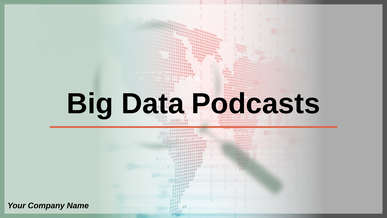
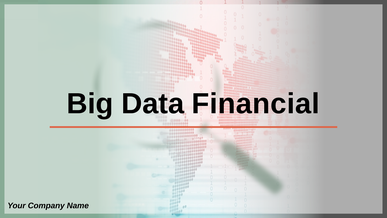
Podcasts: Podcasts -> Financial
